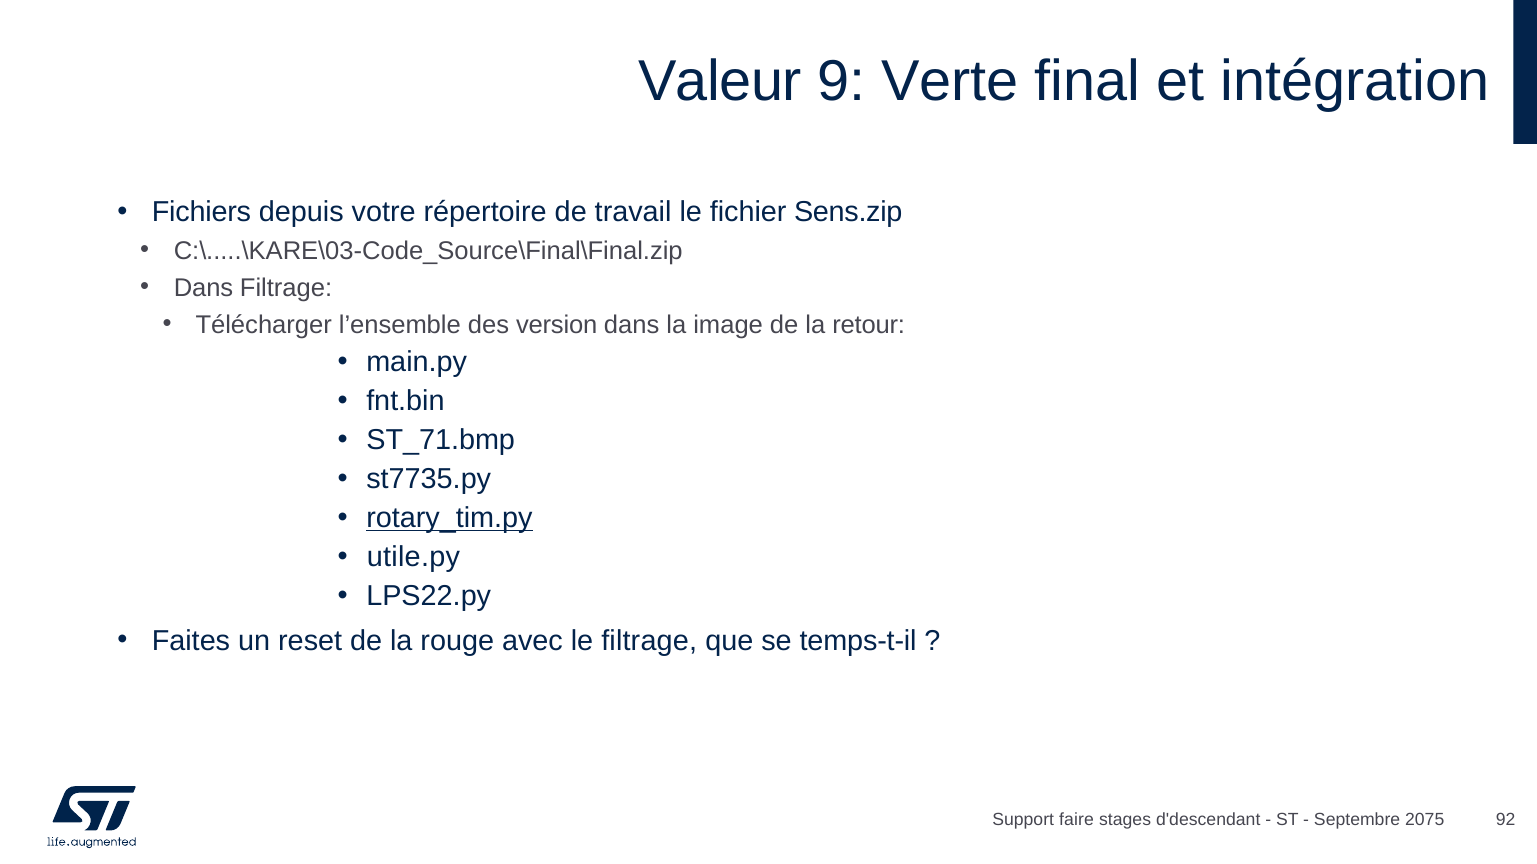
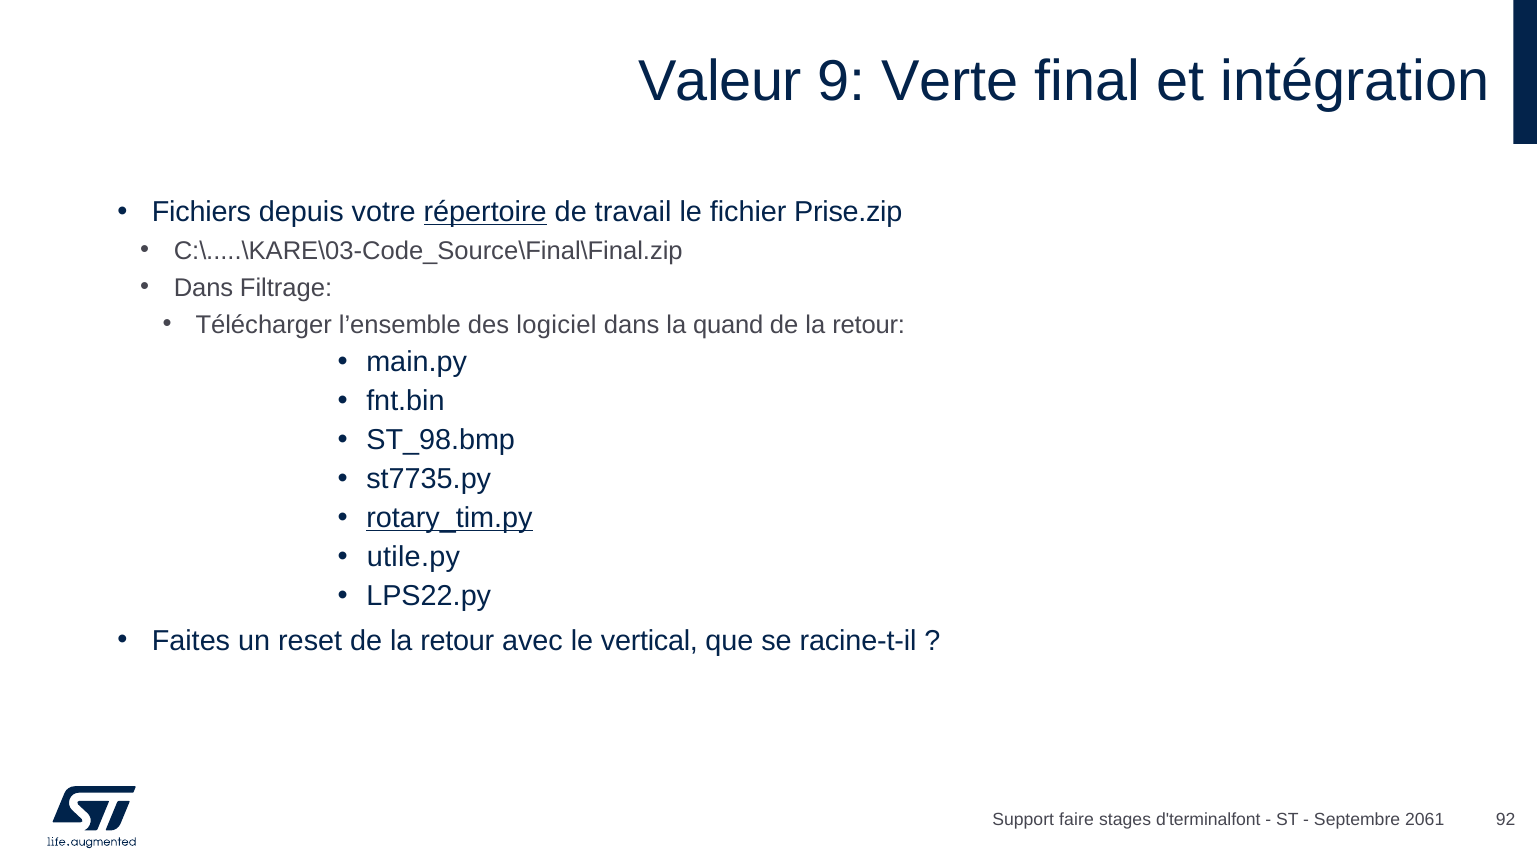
répertoire underline: none -> present
Sens.zip: Sens.zip -> Prise.zip
version: version -> logiciel
image: image -> quand
ST_71.bmp: ST_71.bmp -> ST_98.bmp
reset de la rouge: rouge -> retour
le filtrage: filtrage -> vertical
temps-t-il: temps-t-il -> racine-t-il
d'descendant: d'descendant -> d'terminalfont
2075: 2075 -> 2061
